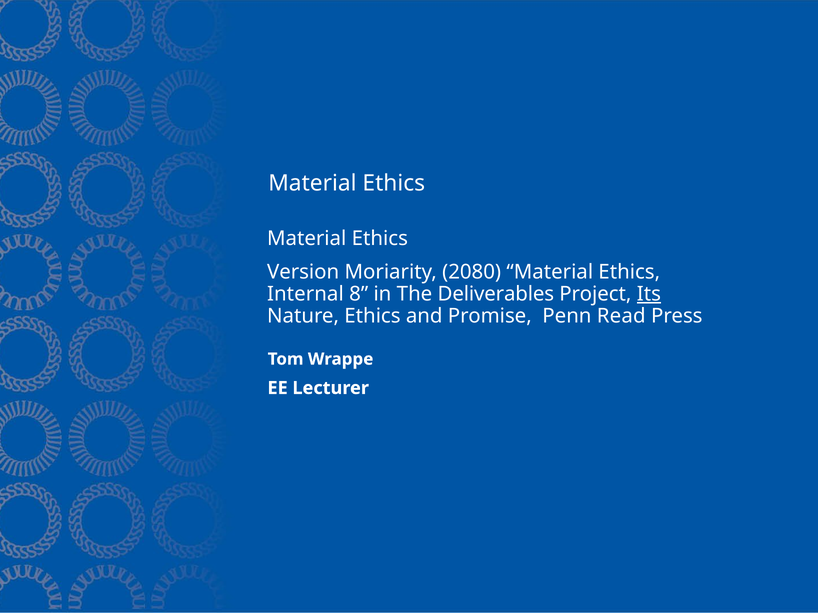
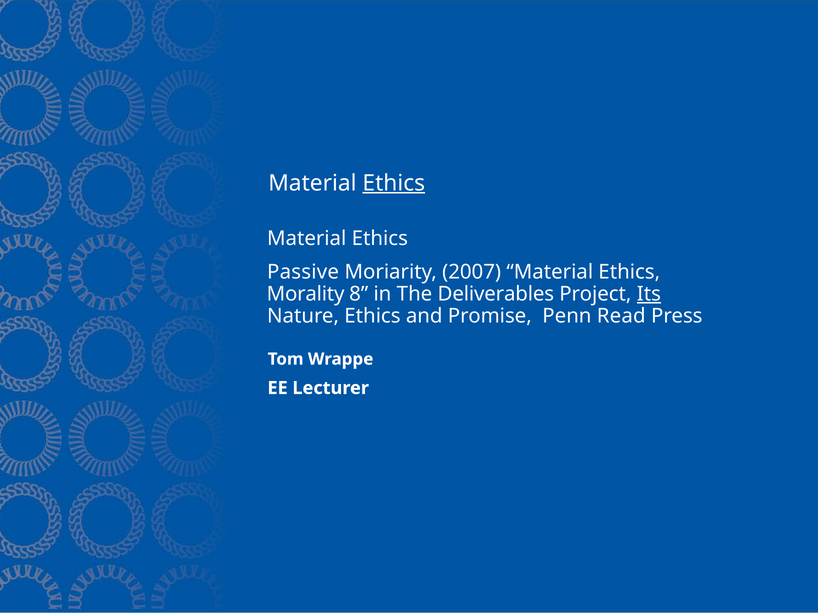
Ethics at (394, 183) underline: none -> present
Version: Version -> Passive
2080: 2080 -> 2007
Internal: Internal -> Morality
